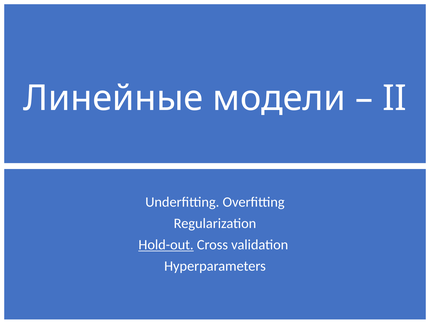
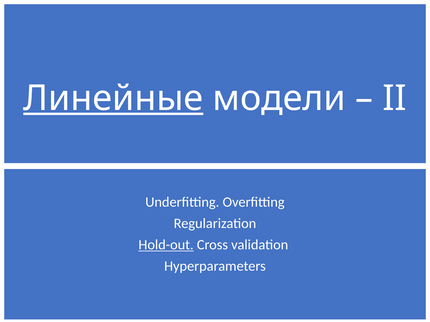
Линейные underline: none -> present
